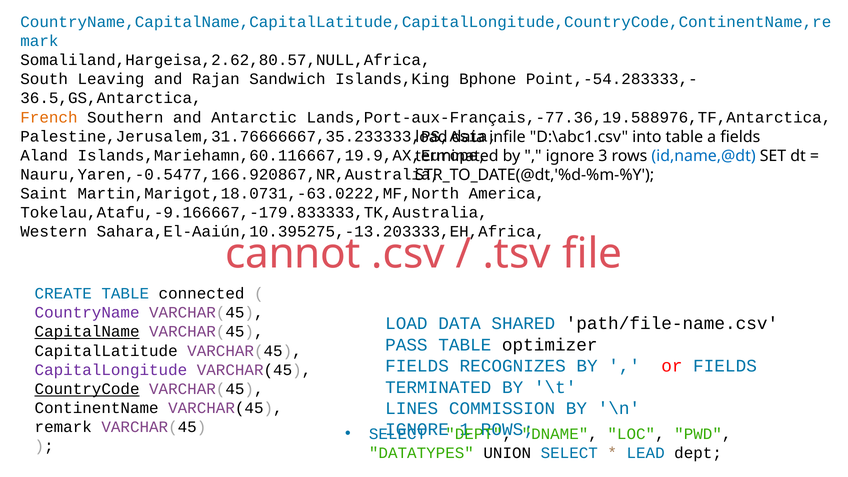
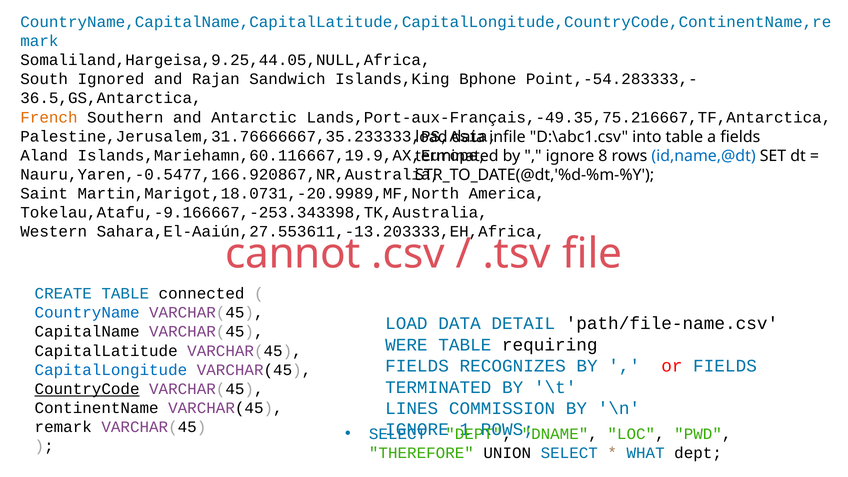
Somaliland,Hargeisa,2.62,80.57,NULL,Africa: Somaliland,Hargeisa,2.62,80.57,NULL,Africa -> Somaliland,Hargeisa,9.25,44.05,NULL,Africa
Leaving: Leaving -> Ignored
Lands,Port-aux-Français,-77.36,19.588976,TF,Antarctica: Lands,Port-aux-Français,-77.36,19.588976,TF,Antarctica -> Lands,Port-aux-Français,-49.35,75.216667,TF,Antarctica
3: 3 -> 8
Martin,Marigot,18.0731,-63.0222,MF,North: Martin,Marigot,18.0731,-63.0222,MF,North -> Martin,Marigot,18.0731,-20.9989,MF,North
Tokelau,Atafu,-9.166667,-179.833333,TK,Australia: Tokelau,Atafu,-9.166667,-179.833333,TK,Australia -> Tokelau,Atafu,-9.166667,-253.343398,TK,Australia
Sahara,El-Aaiún,10.395275,-13.203333,EH,Africa: Sahara,El-Aaiún,10.395275,-13.203333,EH,Africa -> Sahara,El-Aaiún,27.553611,-13.203333,EH,Africa
CountryName colour: purple -> blue
SHARED: SHARED -> DETAIL
CapitalName underline: present -> none
PASS: PASS -> WERE
optimizer: optimizer -> requiring
CapitalLongitude colour: purple -> blue
DATATYPES: DATATYPES -> THEREFORE
LEAD: LEAD -> WHAT
